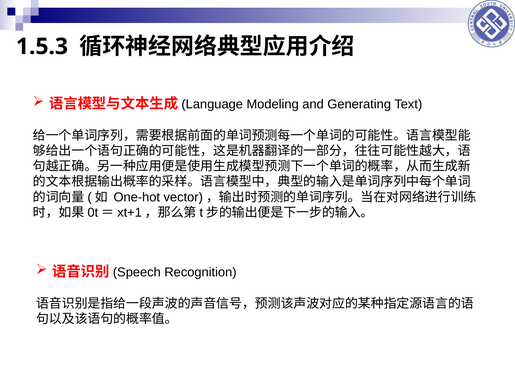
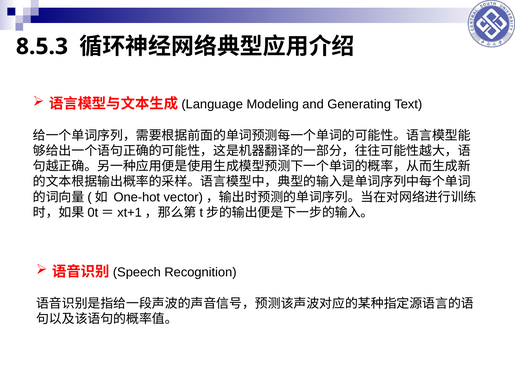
1.5.3: 1.5.3 -> 8.5.3
